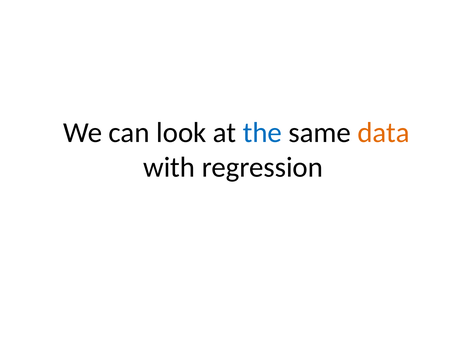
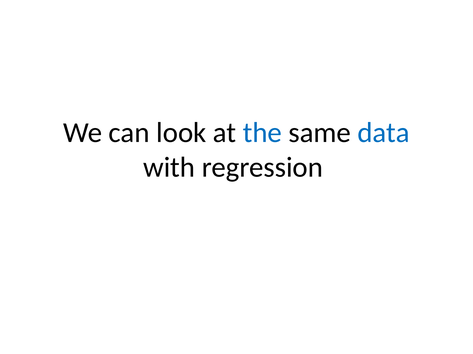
data colour: orange -> blue
